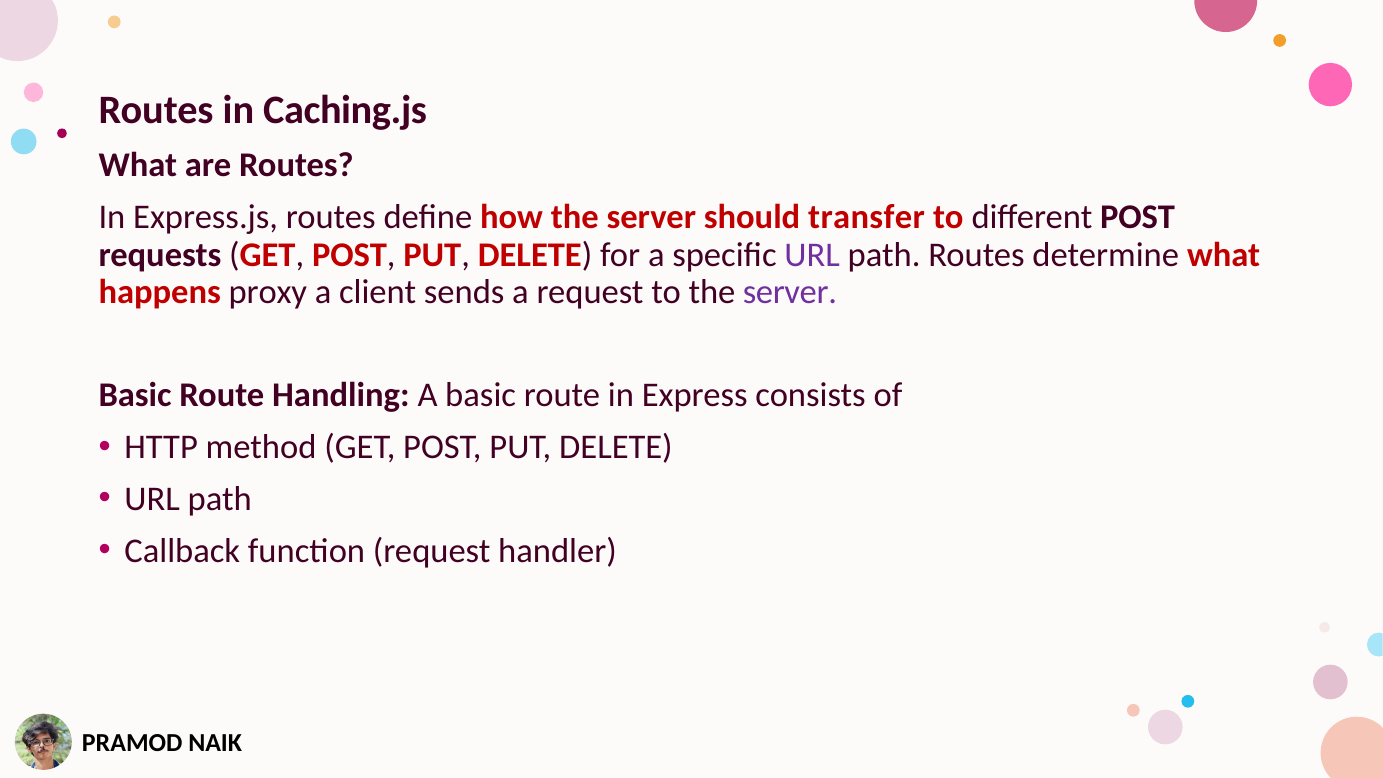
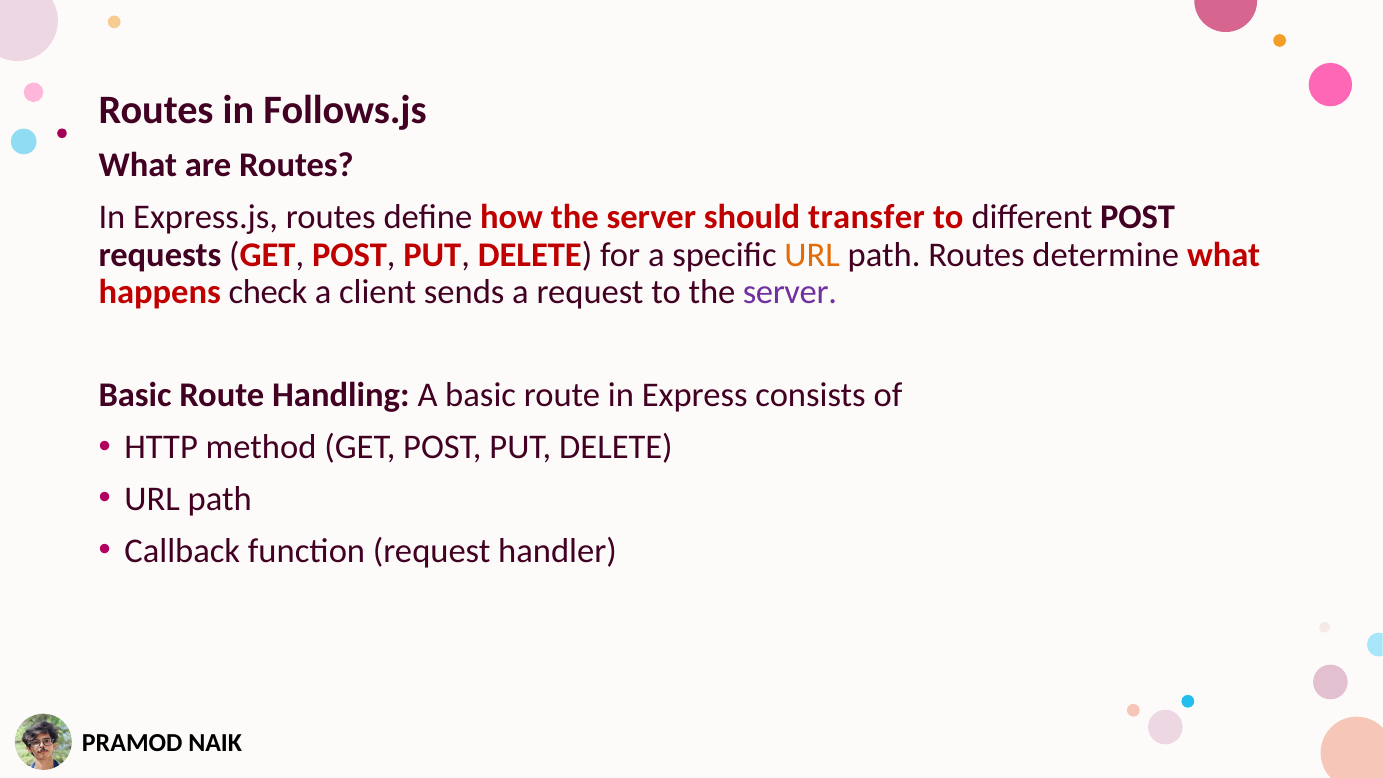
Caching.js: Caching.js -> Follows.js
URL at (812, 255) colour: purple -> orange
proxy: proxy -> check
